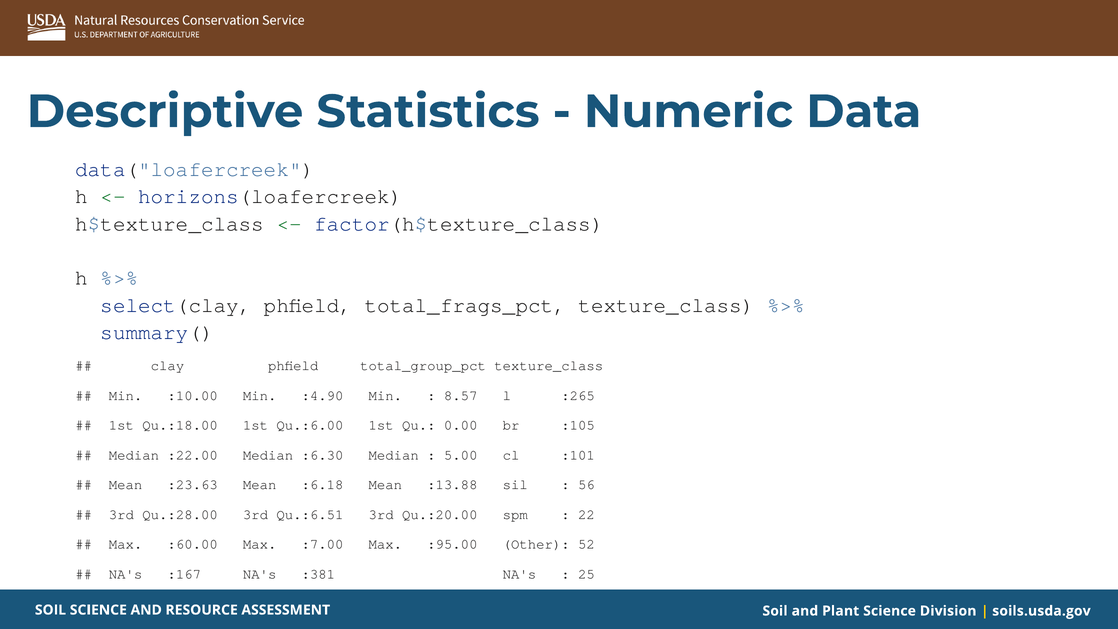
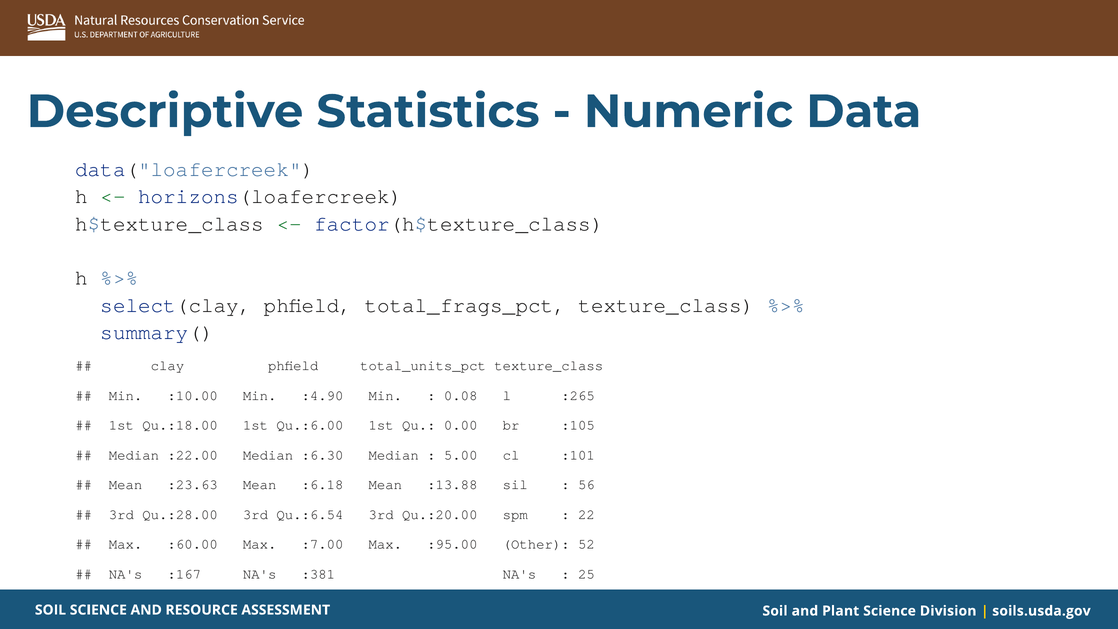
total_group_pct: total_group_pct -> total_units_pct
8.57: 8.57 -> 0.08
Qu.:6.51: Qu.:6.51 -> Qu.:6.54
